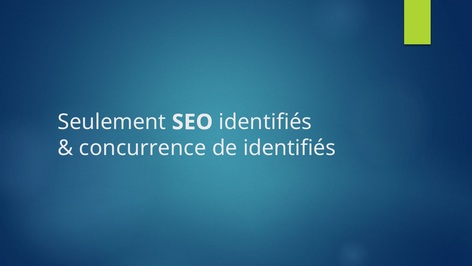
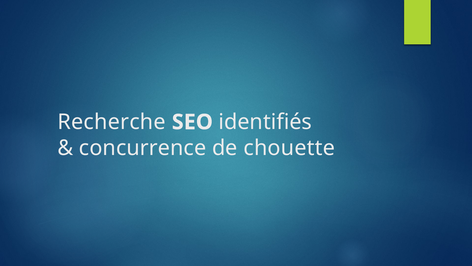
Seulement: Seulement -> Recherche
de identifiés: identifiés -> chouette
